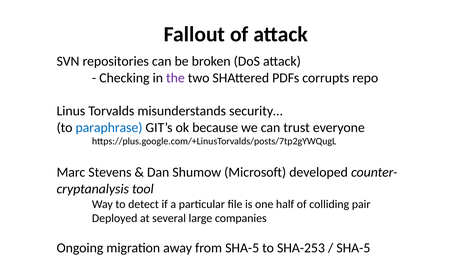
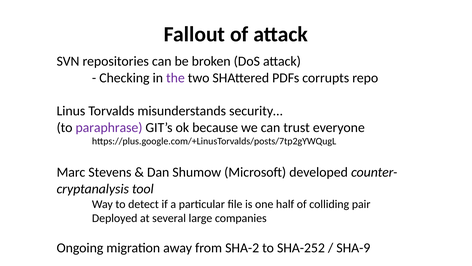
paraphrase colour: blue -> purple
from SHA-5: SHA-5 -> SHA-2
SHA-253: SHA-253 -> SHA-252
SHA-5 at (353, 248): SHA-5 -> SHA-9
